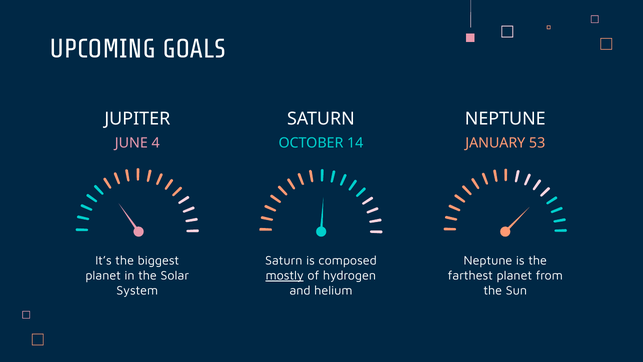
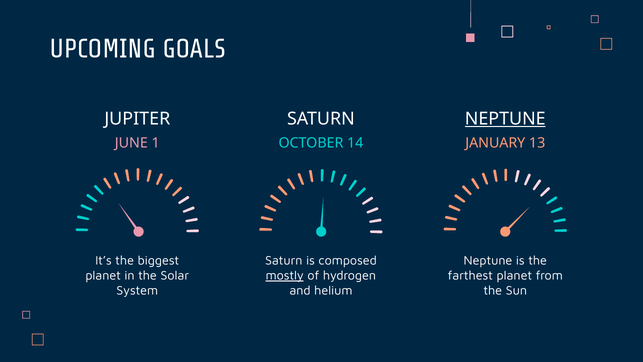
NEPTUNE at (505, 119) underline: none -> present
4: 4 -> 1
53: 53 -> 13
